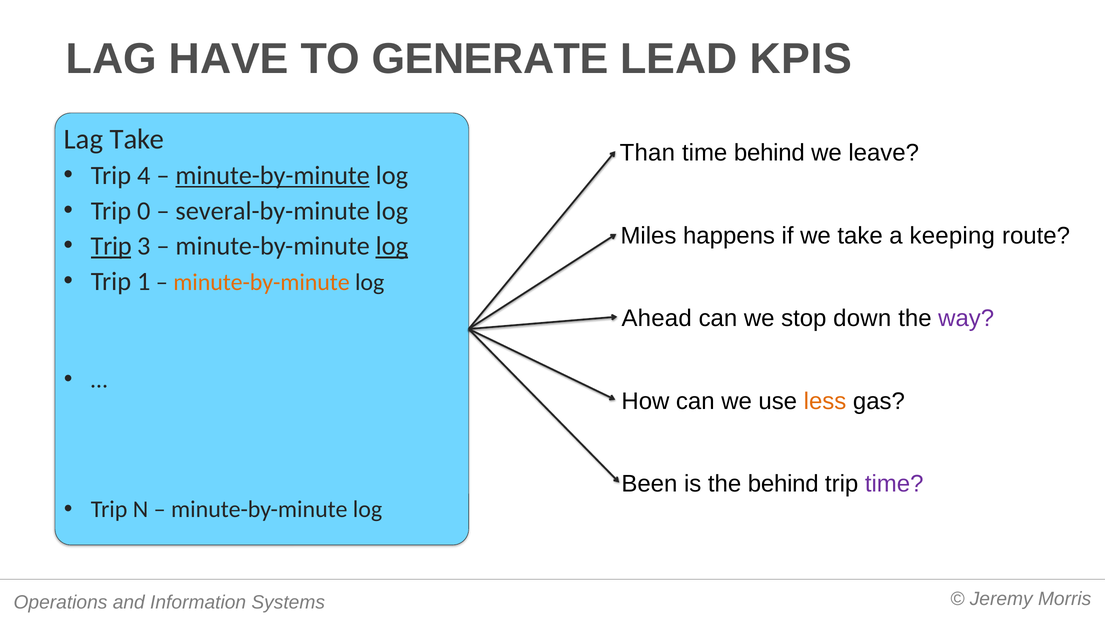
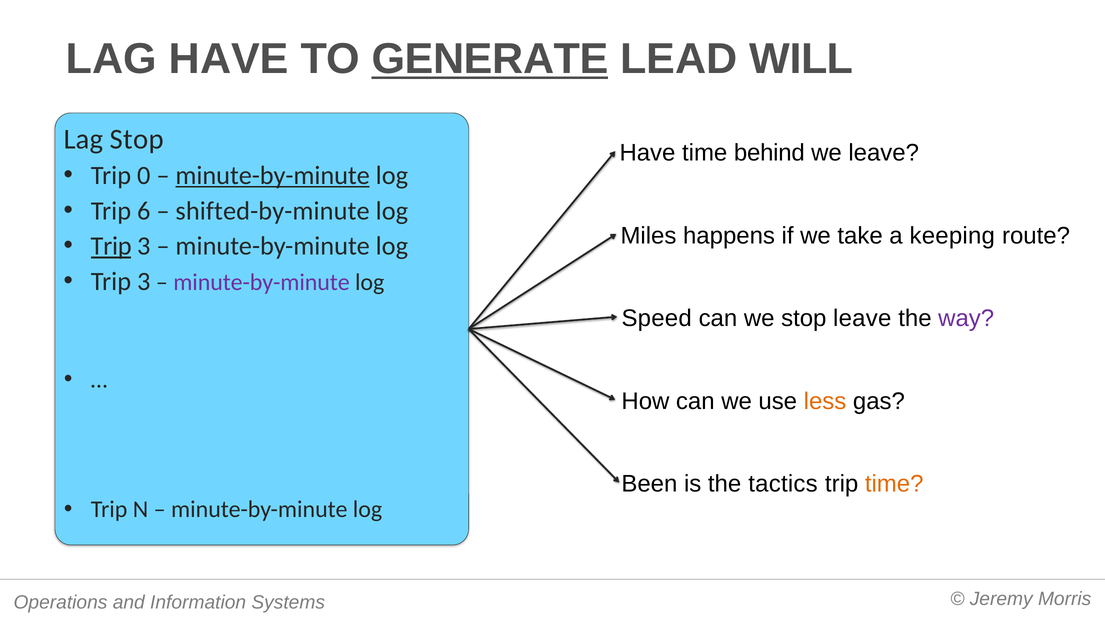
GENERATE underline: none -> present
KPIS: KPIS -> WILL
Lag Take: Take -> Stop
Than at (647, 153): Than -> Have
4: 4 -> 0
0: 0 -> 6
several-by-minute: several-by-minute -> shifted-by-minute
log at (392, 246) underline: present -> none
1 at (144, 281): 1 -> 3
minute-by-minute at (261, 282) colour: orange -> purple
Ahead: Ahead -> Speed
stop down: down -> leave
the behind: behind -> tactics
time at (894, 484) colour: purple -> orange
